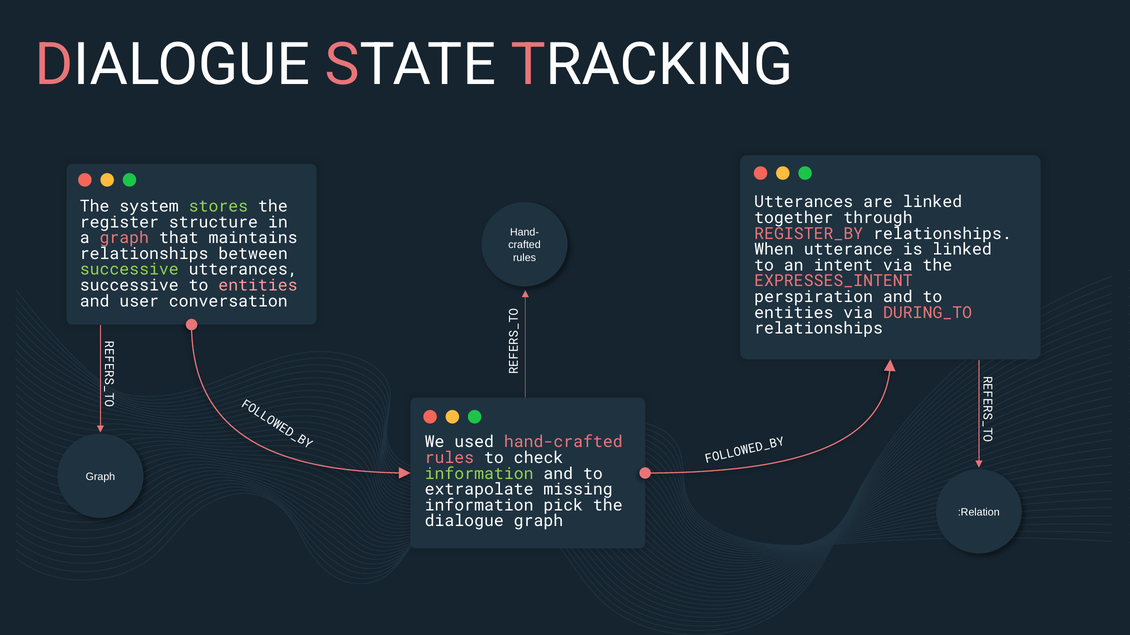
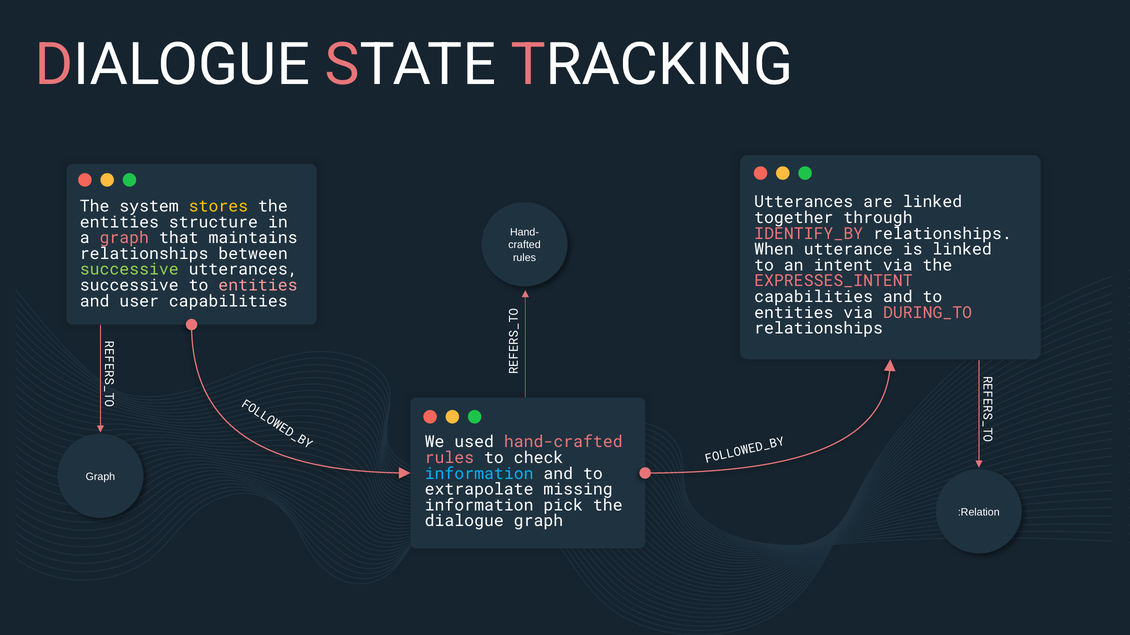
stores colour: light green -> yellow
register at (119, 222): register -> entities
REGISTER_BY: REGISTER_BY -> IDENTIFY_BY
perspiration at (814, 297): perspiration -> capabilities
user conversation: conversation -> capabilities
information at (479, 474) colour: light green -> light blue
